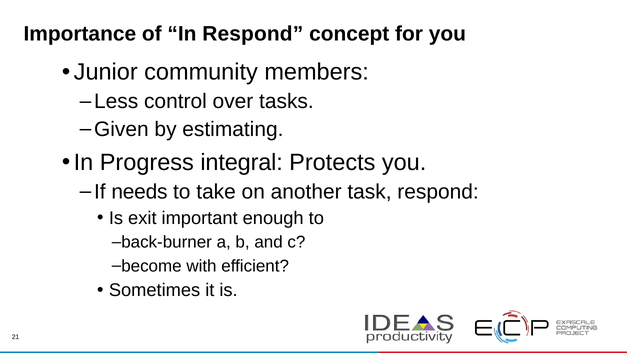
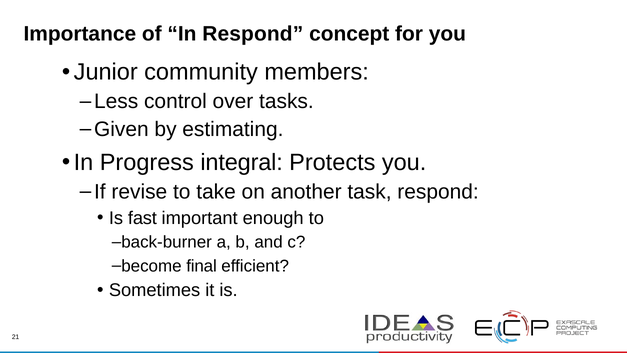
needs: needs -> revise
exit: exit -> fast
with: with -> final
